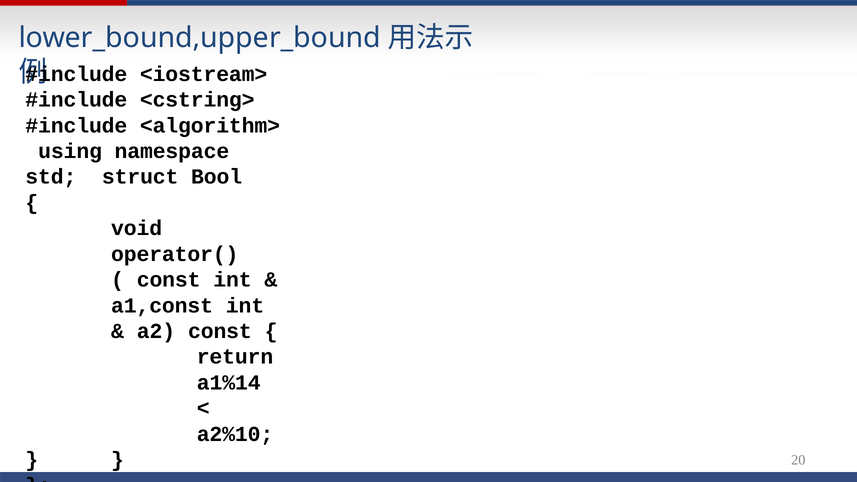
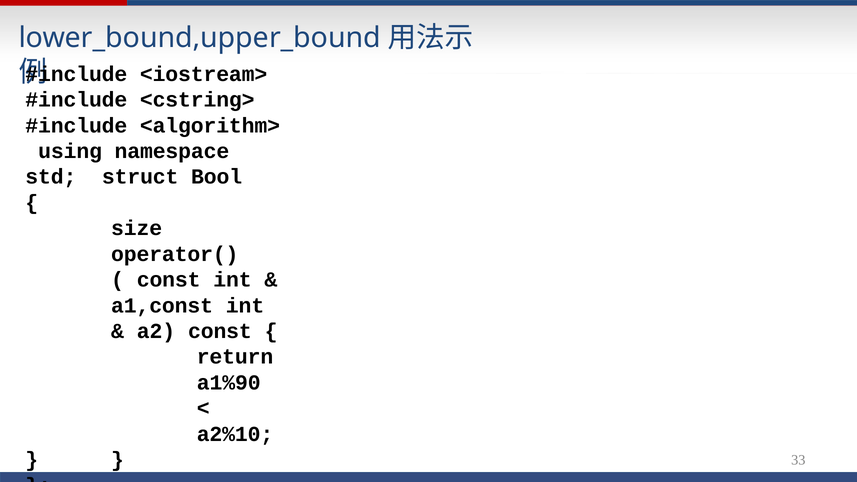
void at (137, 228): void -> size
a1%14: a1%14 -> a1%90
20: 20 -> 33
